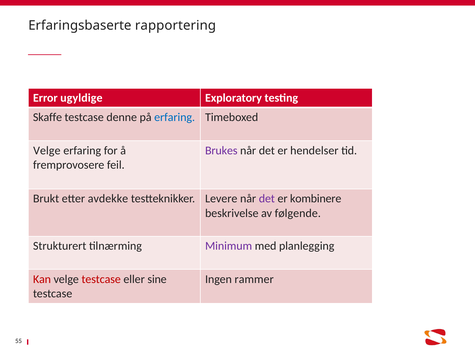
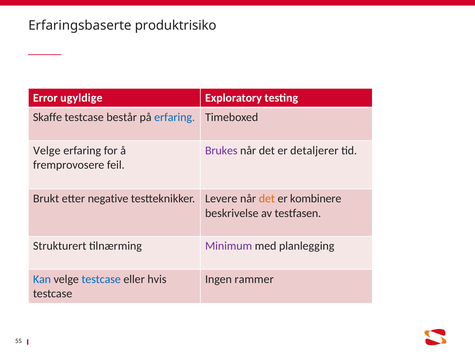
rapportering: rapportering -> produktrisiko
denne: denne -> består
hendelser: hendelser -> detaljerer
avdekke: avdekke -> negative
det at (267, 199) colour: purple -> orange
følgende: følgende -> testfasen
Kan colour: red -> blue
testcase at (101, 279) colour: red -> blue
sine: sine -> hvis
